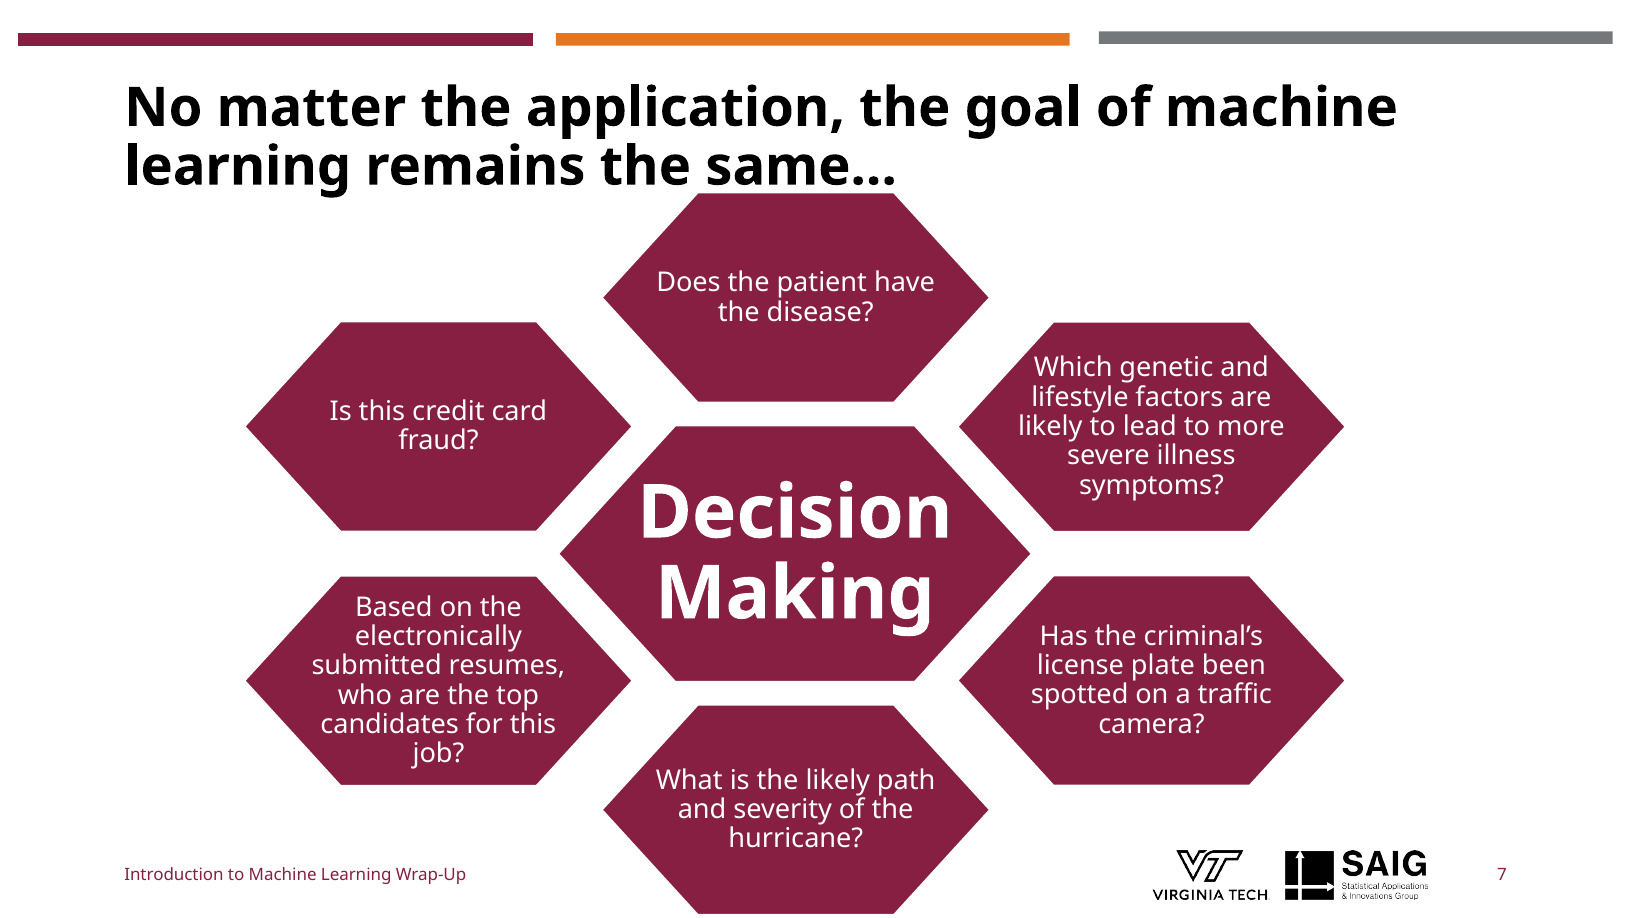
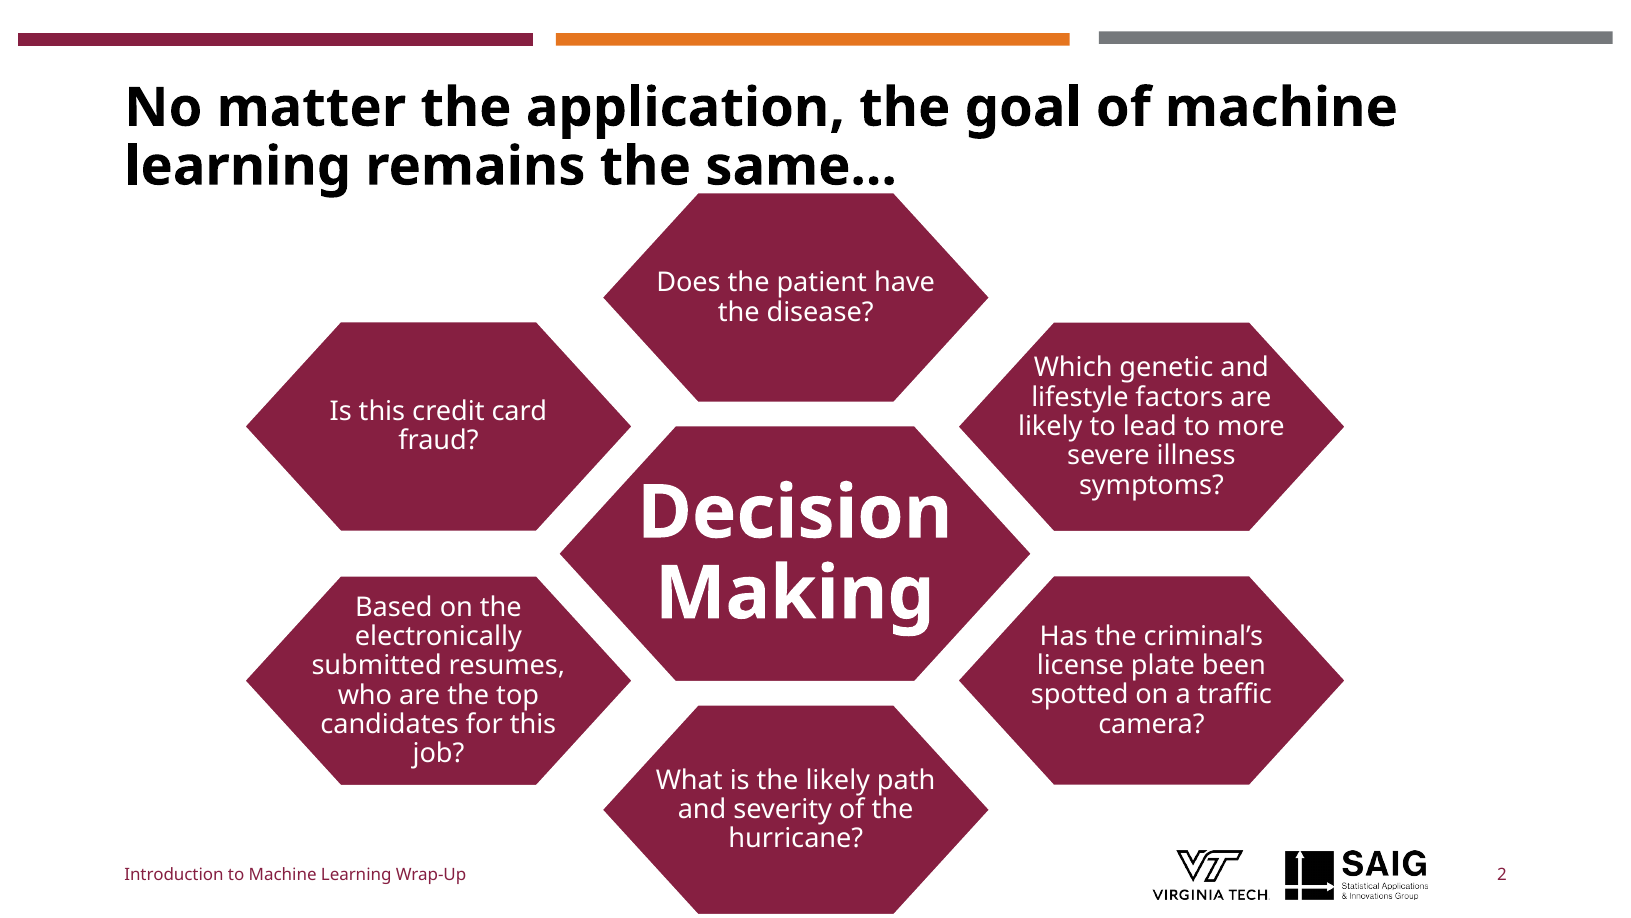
7: 7 -> 2
